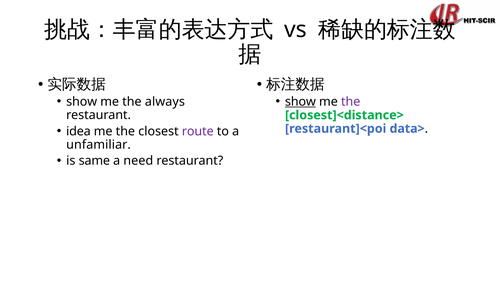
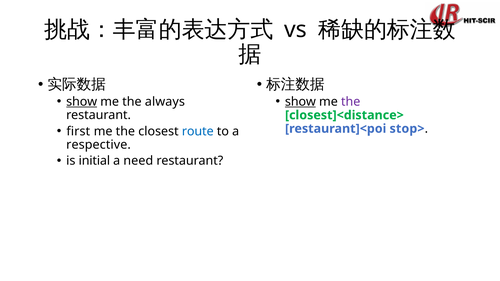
show at (82, 102) underline: none -> present
idea: idea -> first
route colour: purple -> blue
data>: data> -> stop>
unfamiliar: unfamiliar -> respective
same: same -> initial
